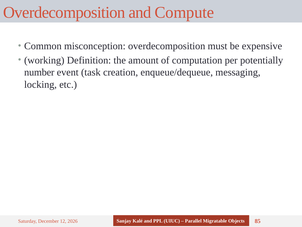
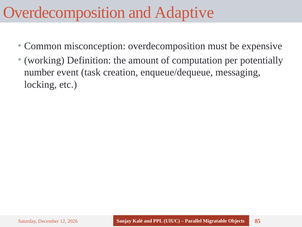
Compute: Compute -> Adaptive
